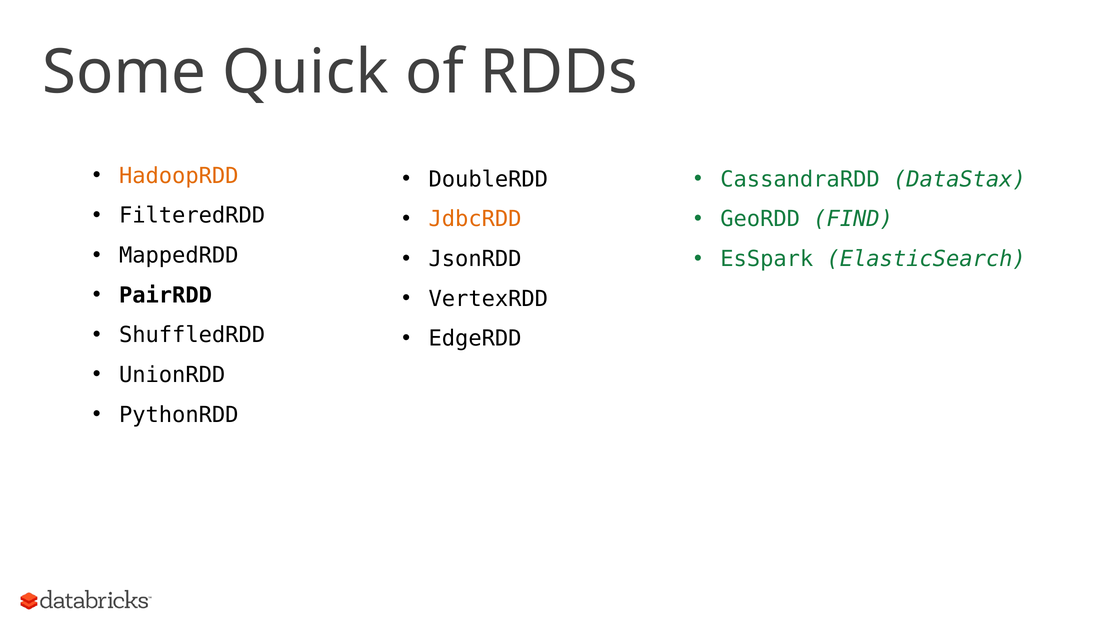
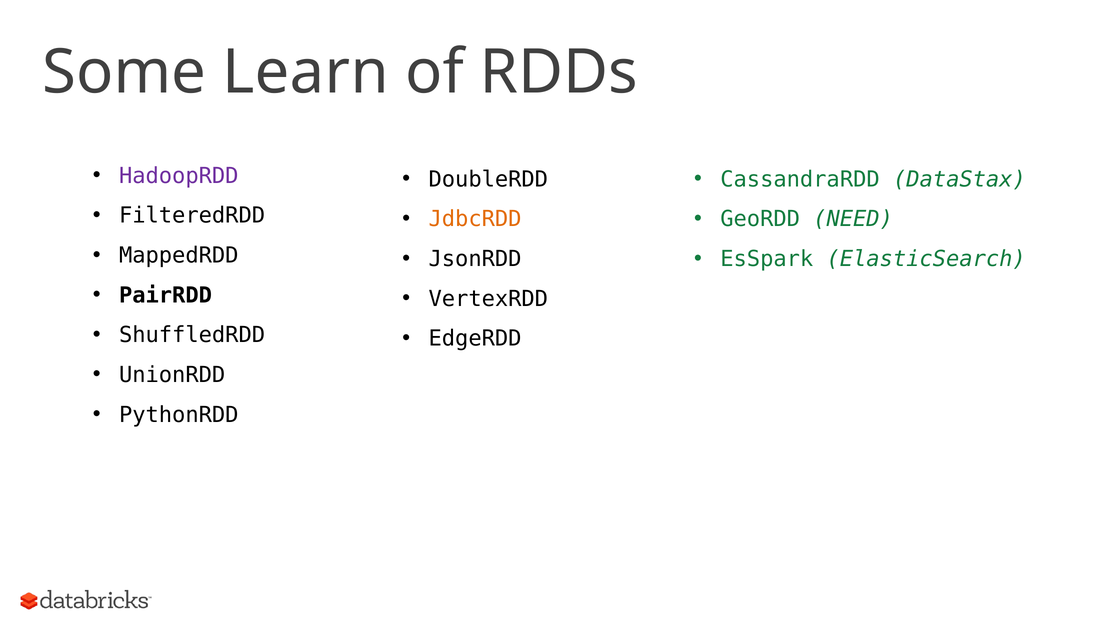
Quick: Quick -> Learn
HadoopRDD colour: orange -> purple
FIND: FIND -> NEED
